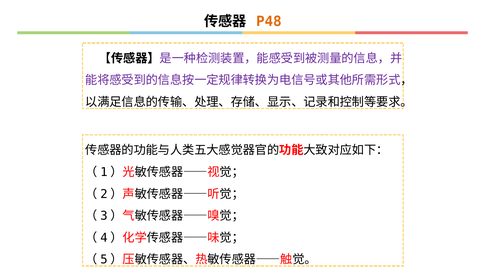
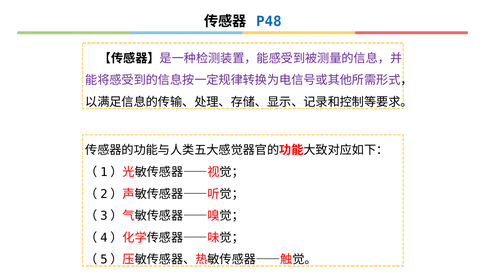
P48 colour: orange -> blue
